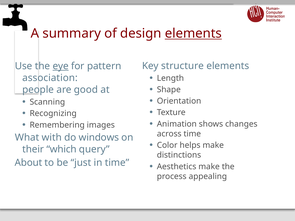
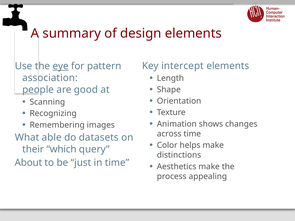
elements at (193, 34) underline: present -> none
structure: structure -> intercept
with: with -> able
windows: windows -> datasets
